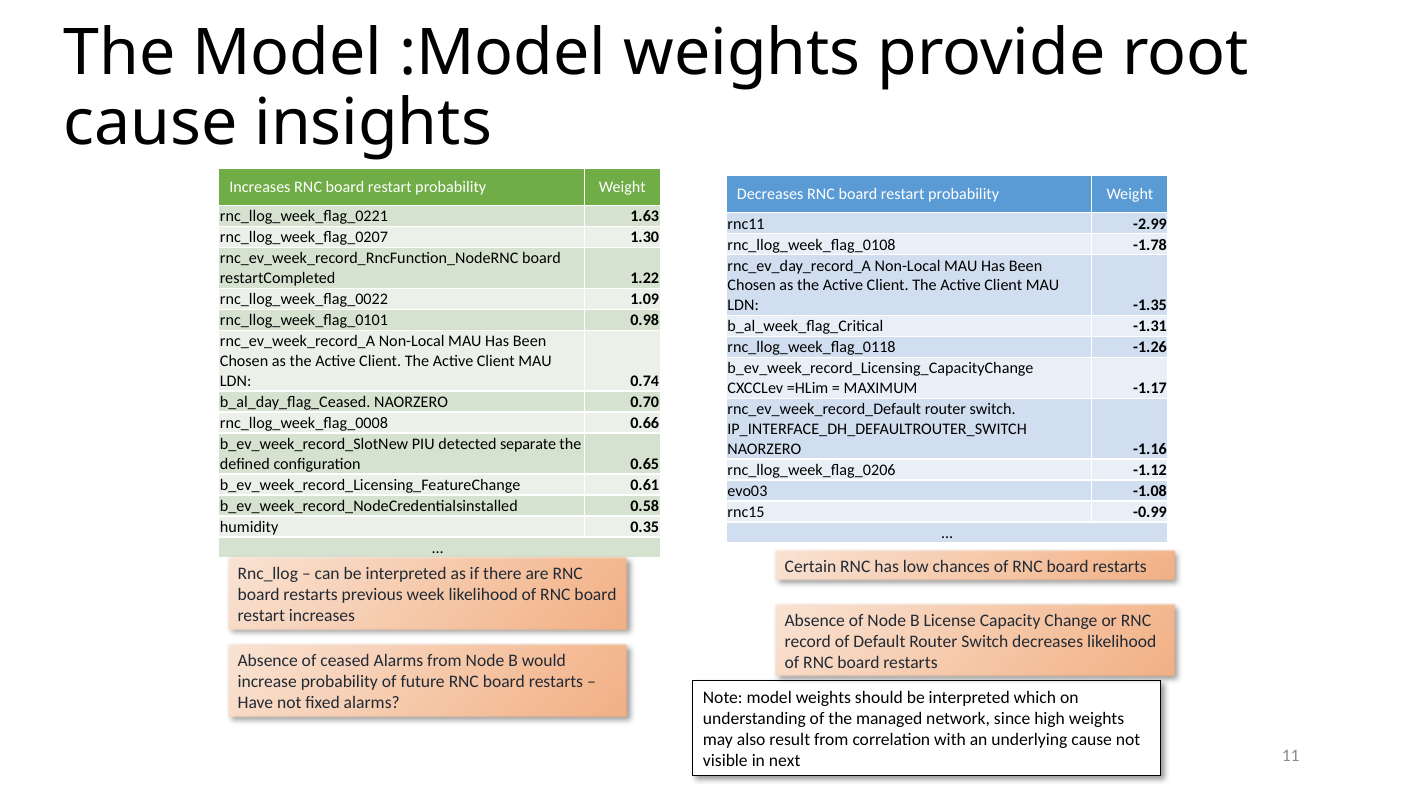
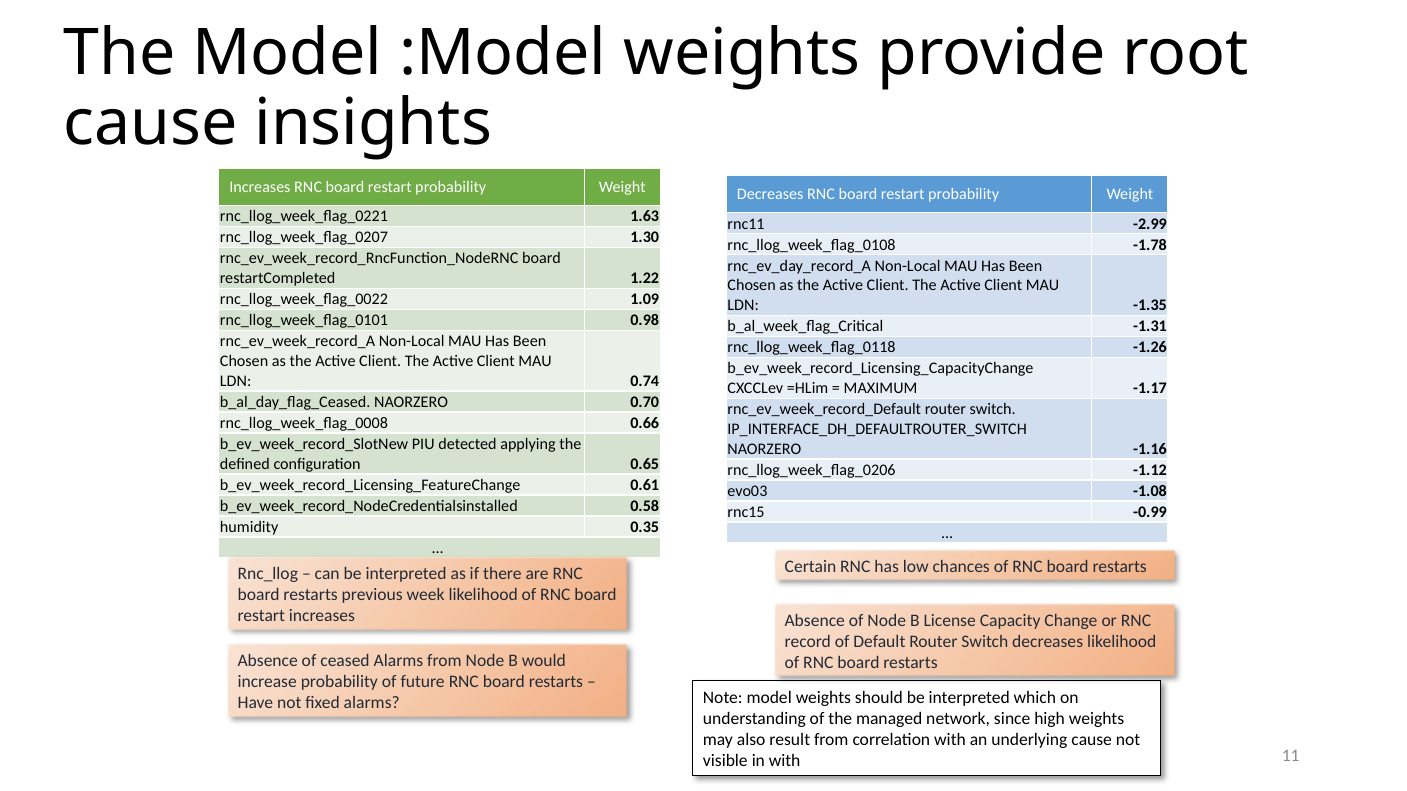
separate: separate -> applying
in next: next -> with
